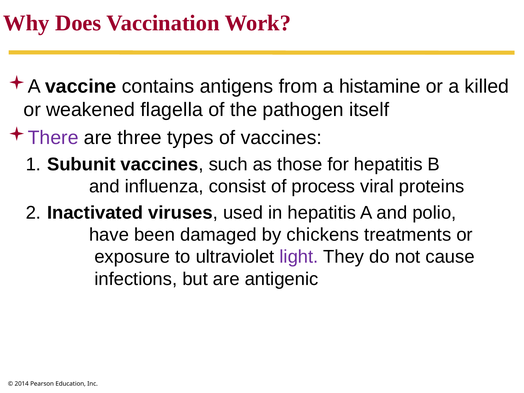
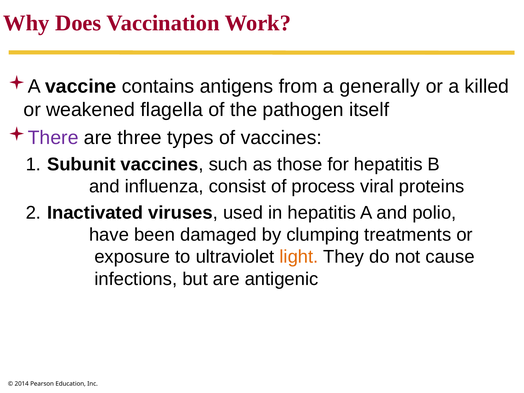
histamine: histamine -> generally
chickens: chickens -> clumping
light colour: purple -> orange
